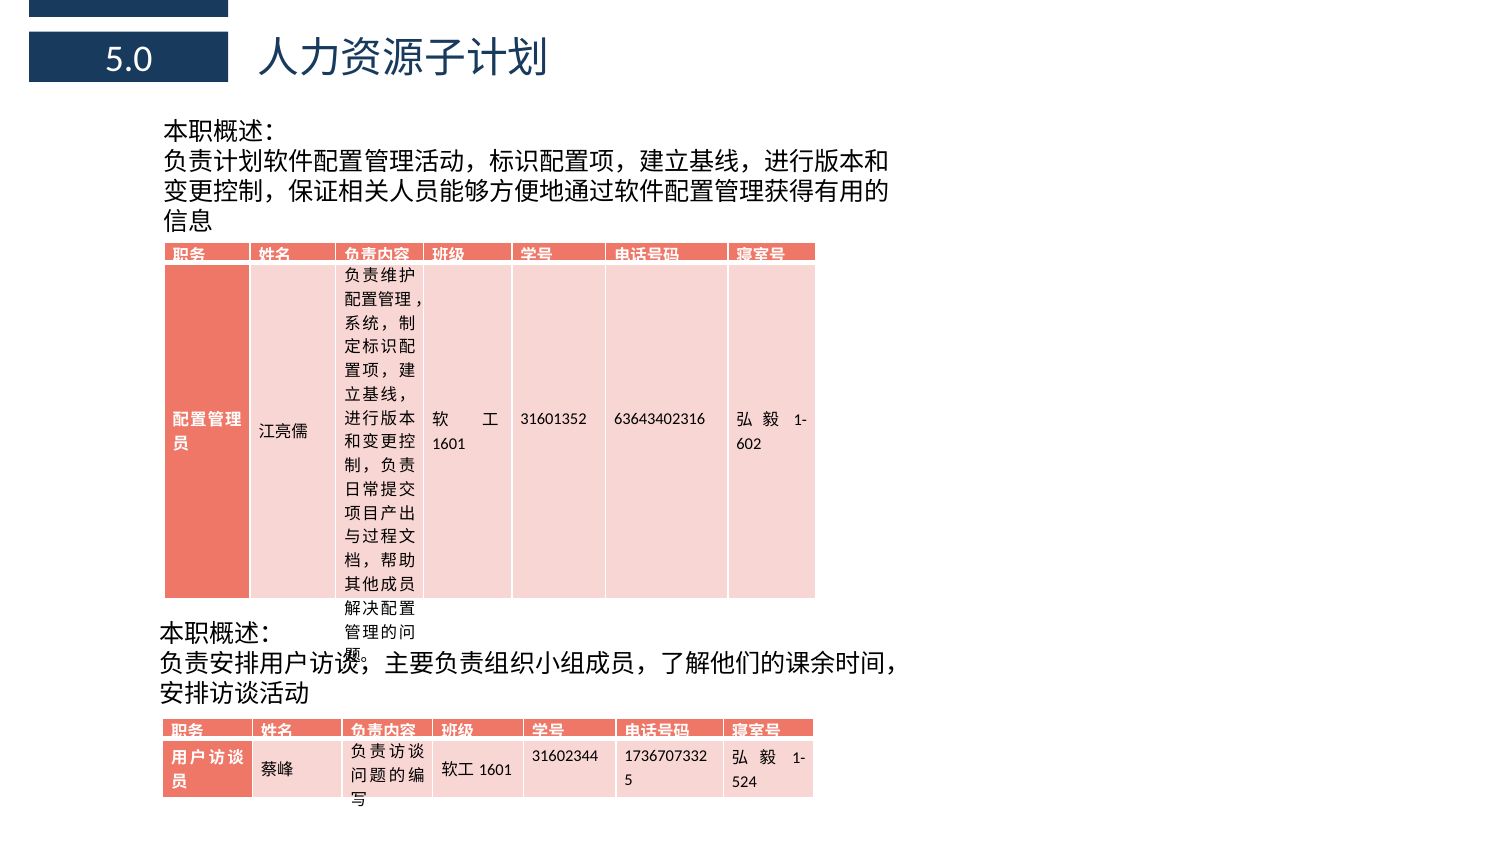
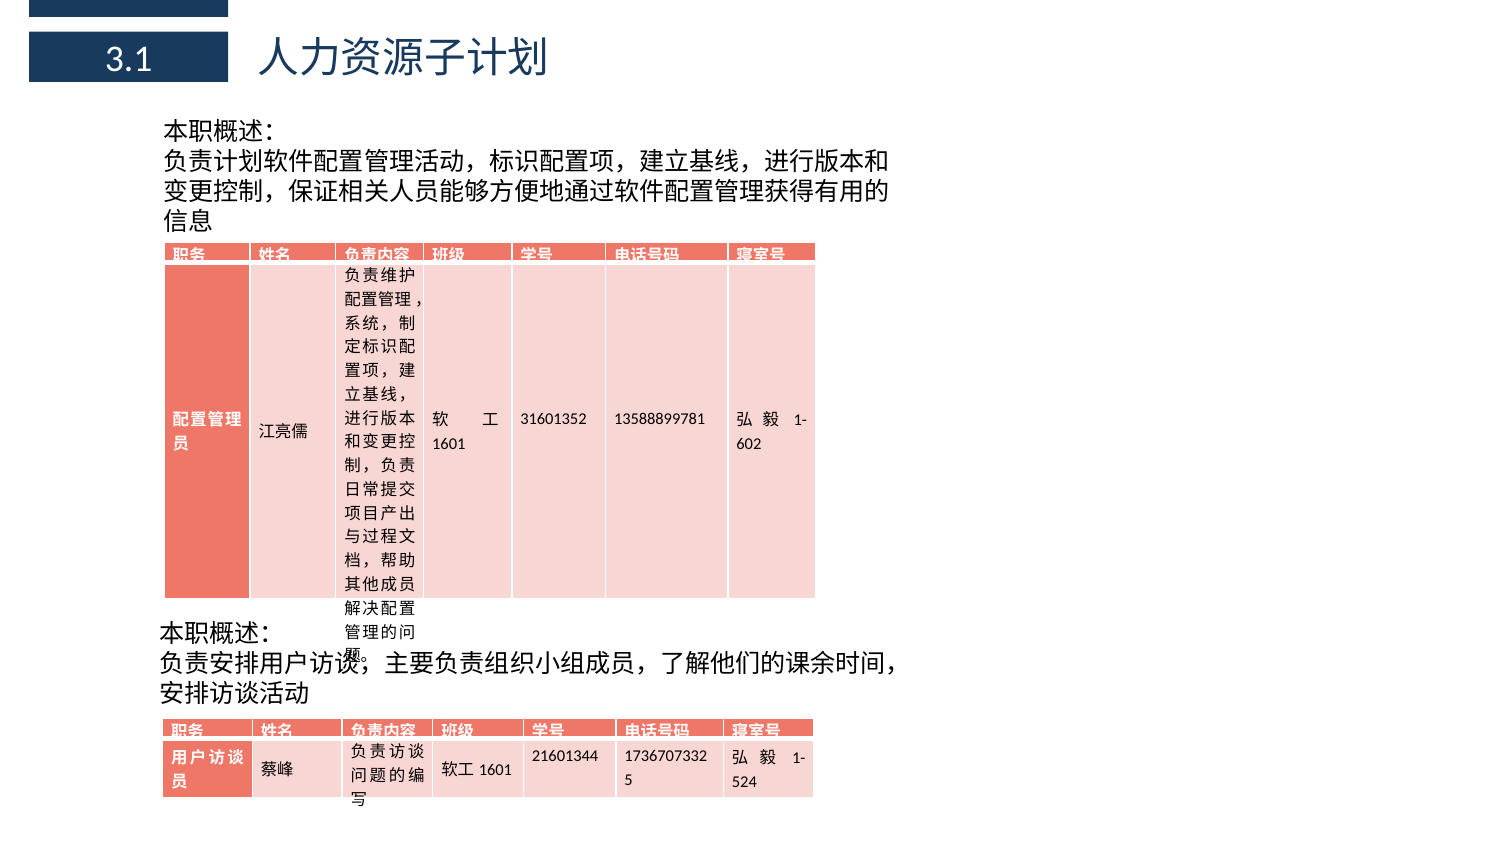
5.0: 5.0 -> 3.1
63643402316: 63643402316 -> 13588899781
31602344: 31602344 -> 21601344
